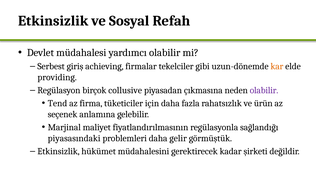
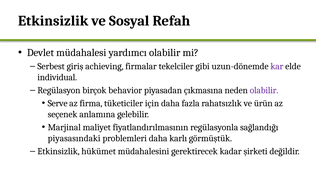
kar colour: orange -> purple
providing: providing -> individual
collusive: collusive -> behavior
Tend: Tend -> Serve
gelir: gelir -> karlı
